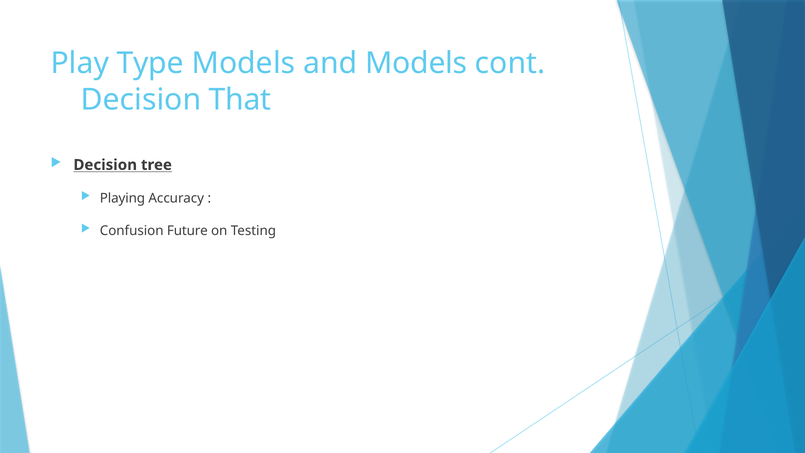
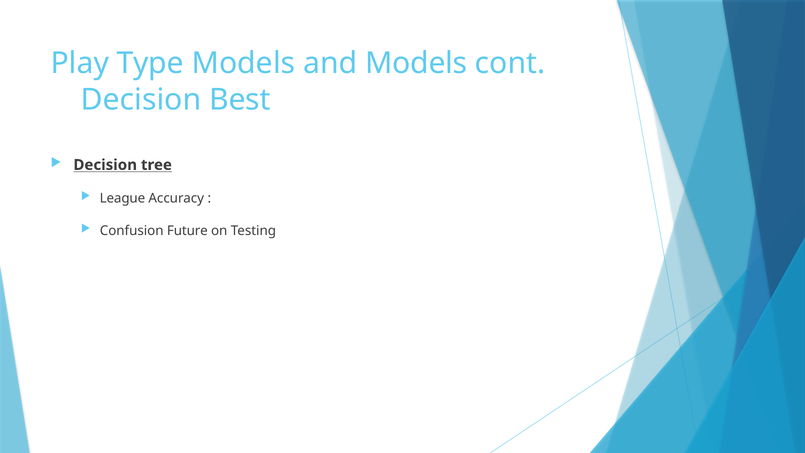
That: That -> Best
Playing: Playing -> League
